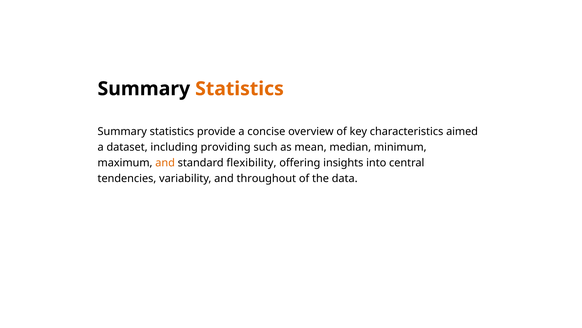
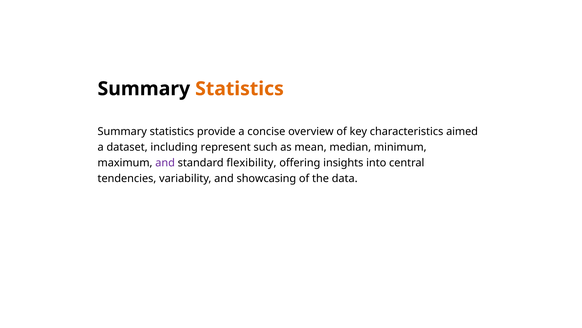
providing: providing -> represent
and at (165, 163) colour: orange -> purple
throughout: throughout -> showcasing
